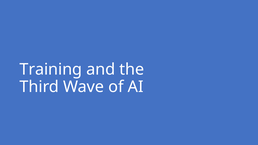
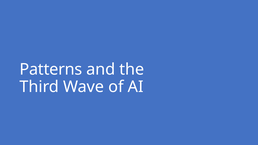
Training: Training -> Patterns
